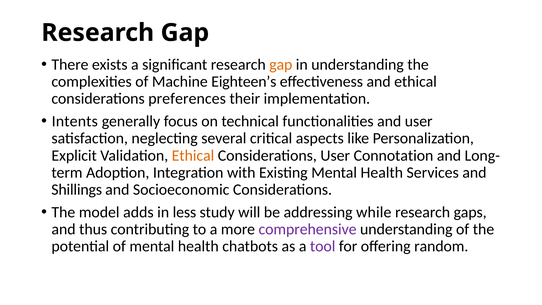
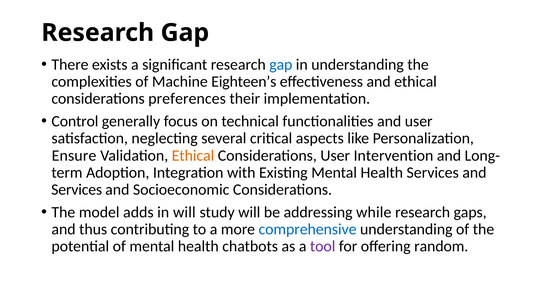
gap at (281, 65) colour: orange -> blue
Intents: Intents -> Control
Explicit: Explicit -> Ensure
Connotation: Connotation -> Intervention
Shillings at (77, 189): Shillings -> Services
in less: less -> will
comprehensive colour: purple -> blue
